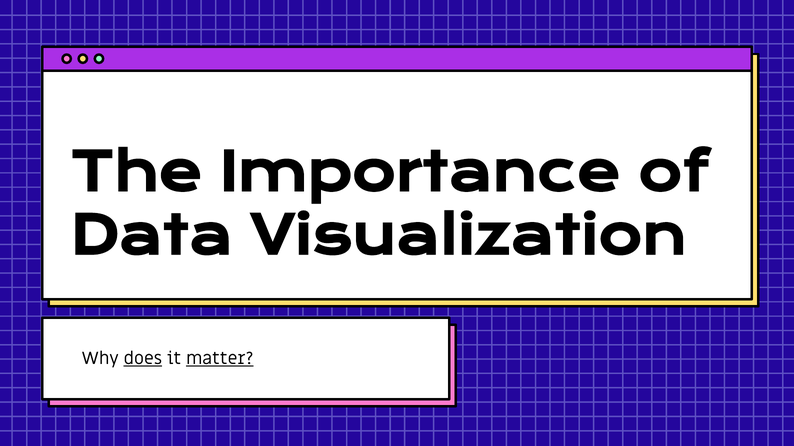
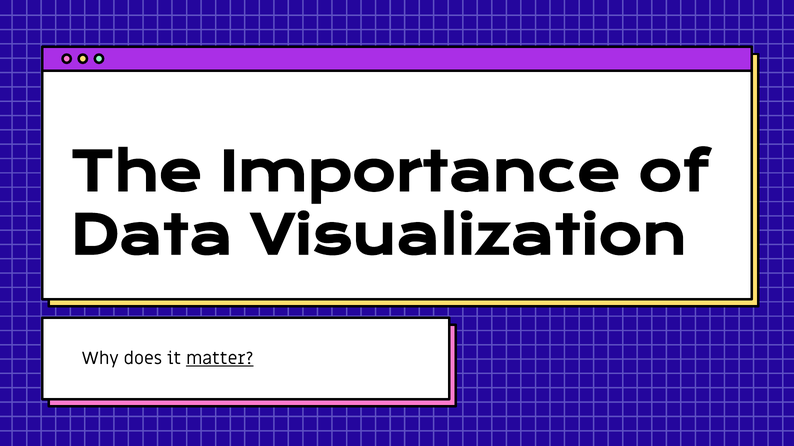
does underline: present -> none
